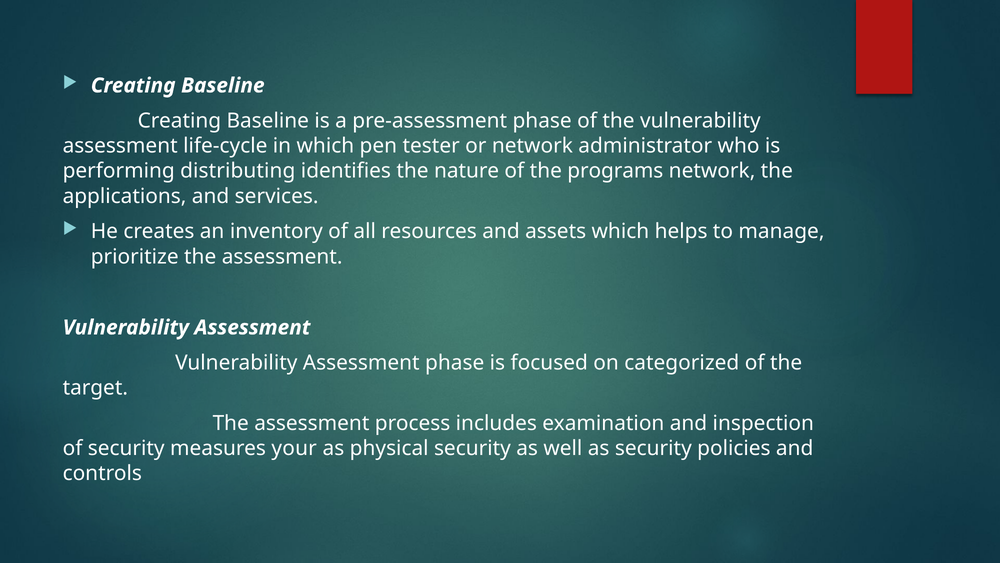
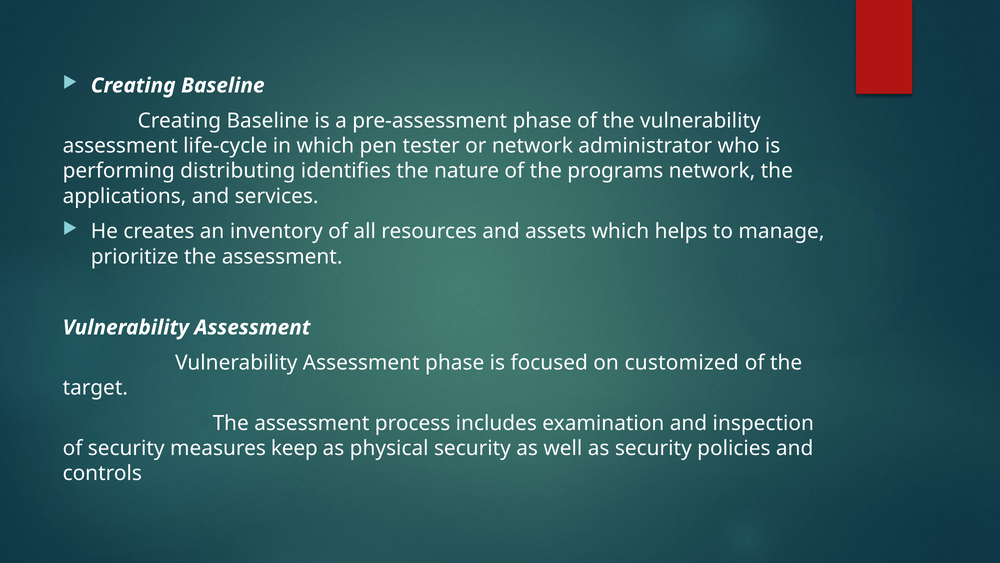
categorized: categorized -> customized
your: your -> keep
